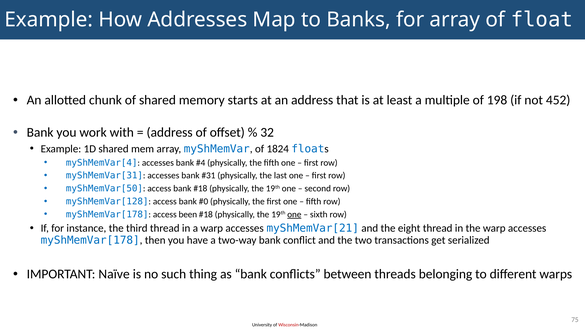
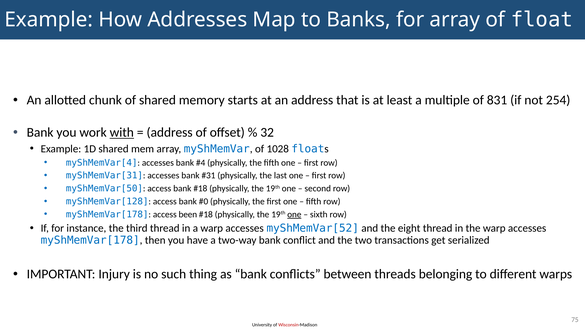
198: 198 -> 831
452: 452 -> 254
with underline: none -> present
1824: 1824 -> 1028
myShMemVar[21: myShMemVar[21 -> myShMemVar[52
Naïve: Naïve -> Injury
